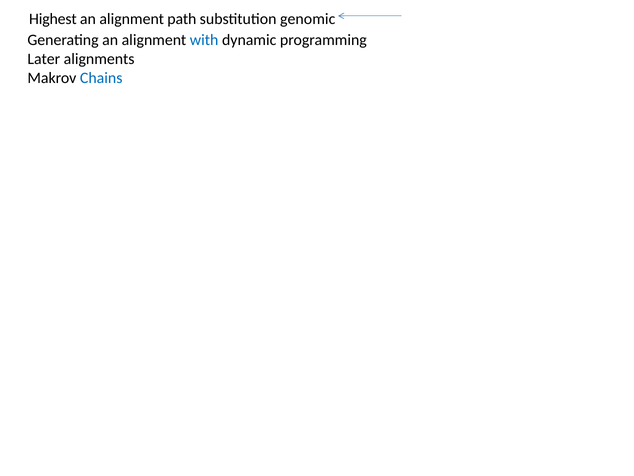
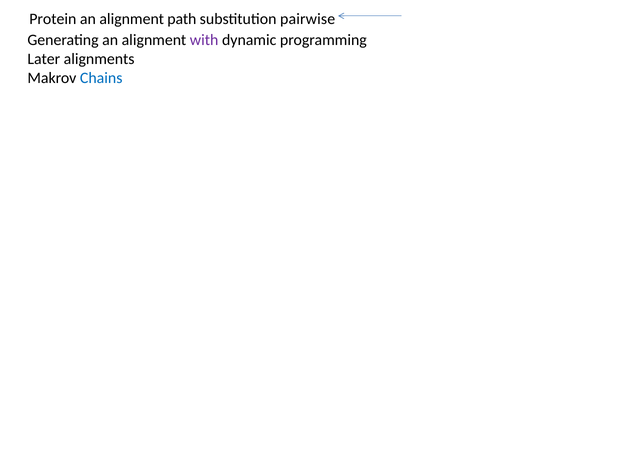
Highest: Highest -> Protein
genomic: genomic -> pairwise
with colour: blue -> purple
